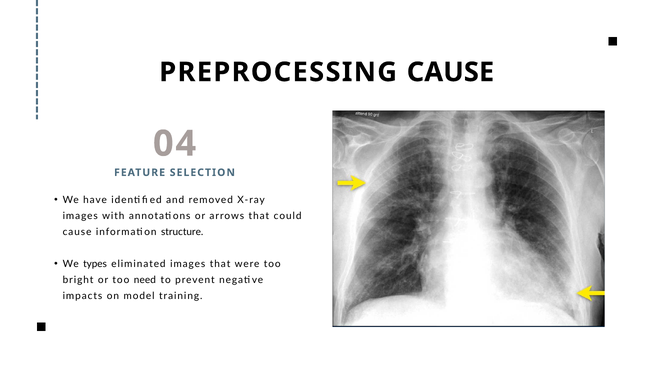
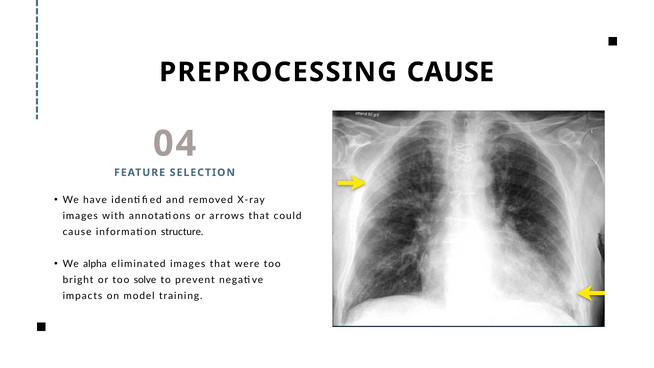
types: types -> alpha
need: need -> solve
